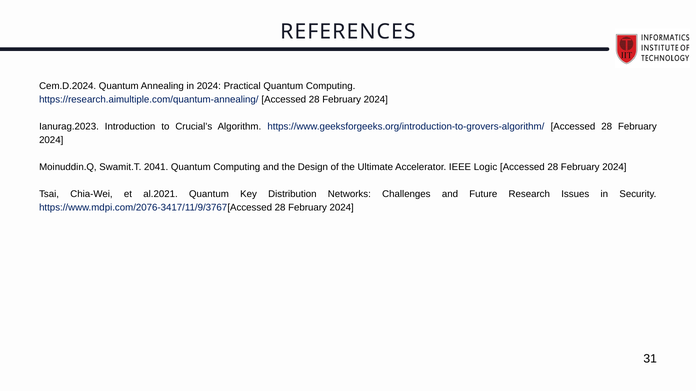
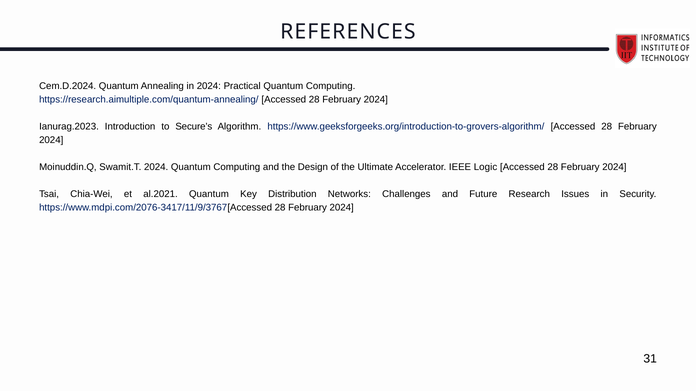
Crucial’s: Crucial’s -> Secure’s
Swamit.T 2041: 2041 -> 2024
